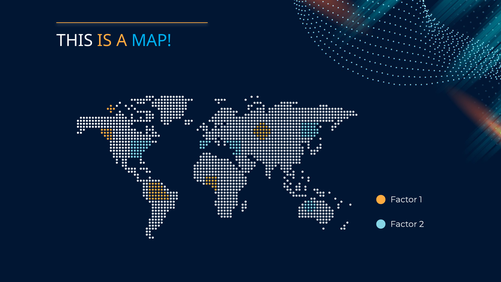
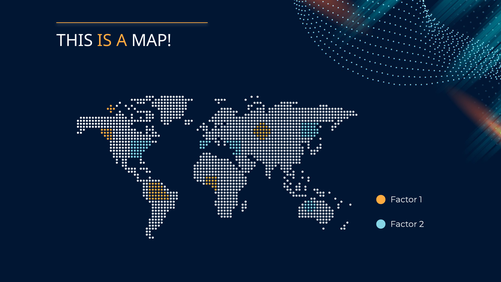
MAP colour: light blue -> white
